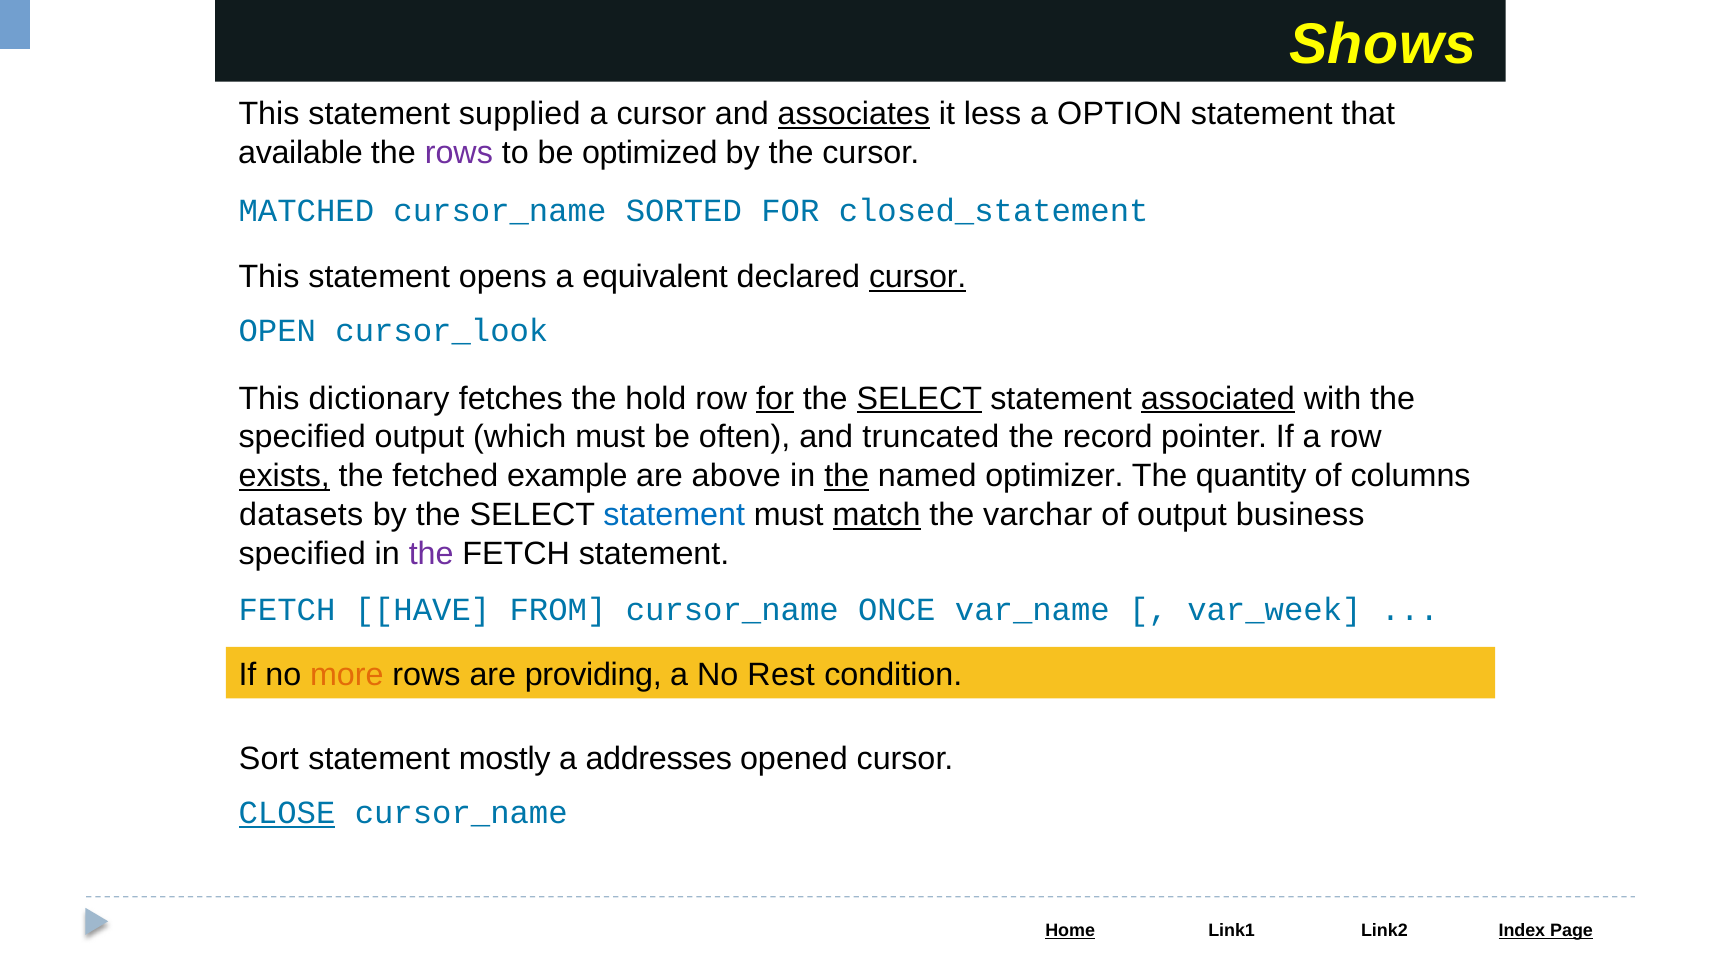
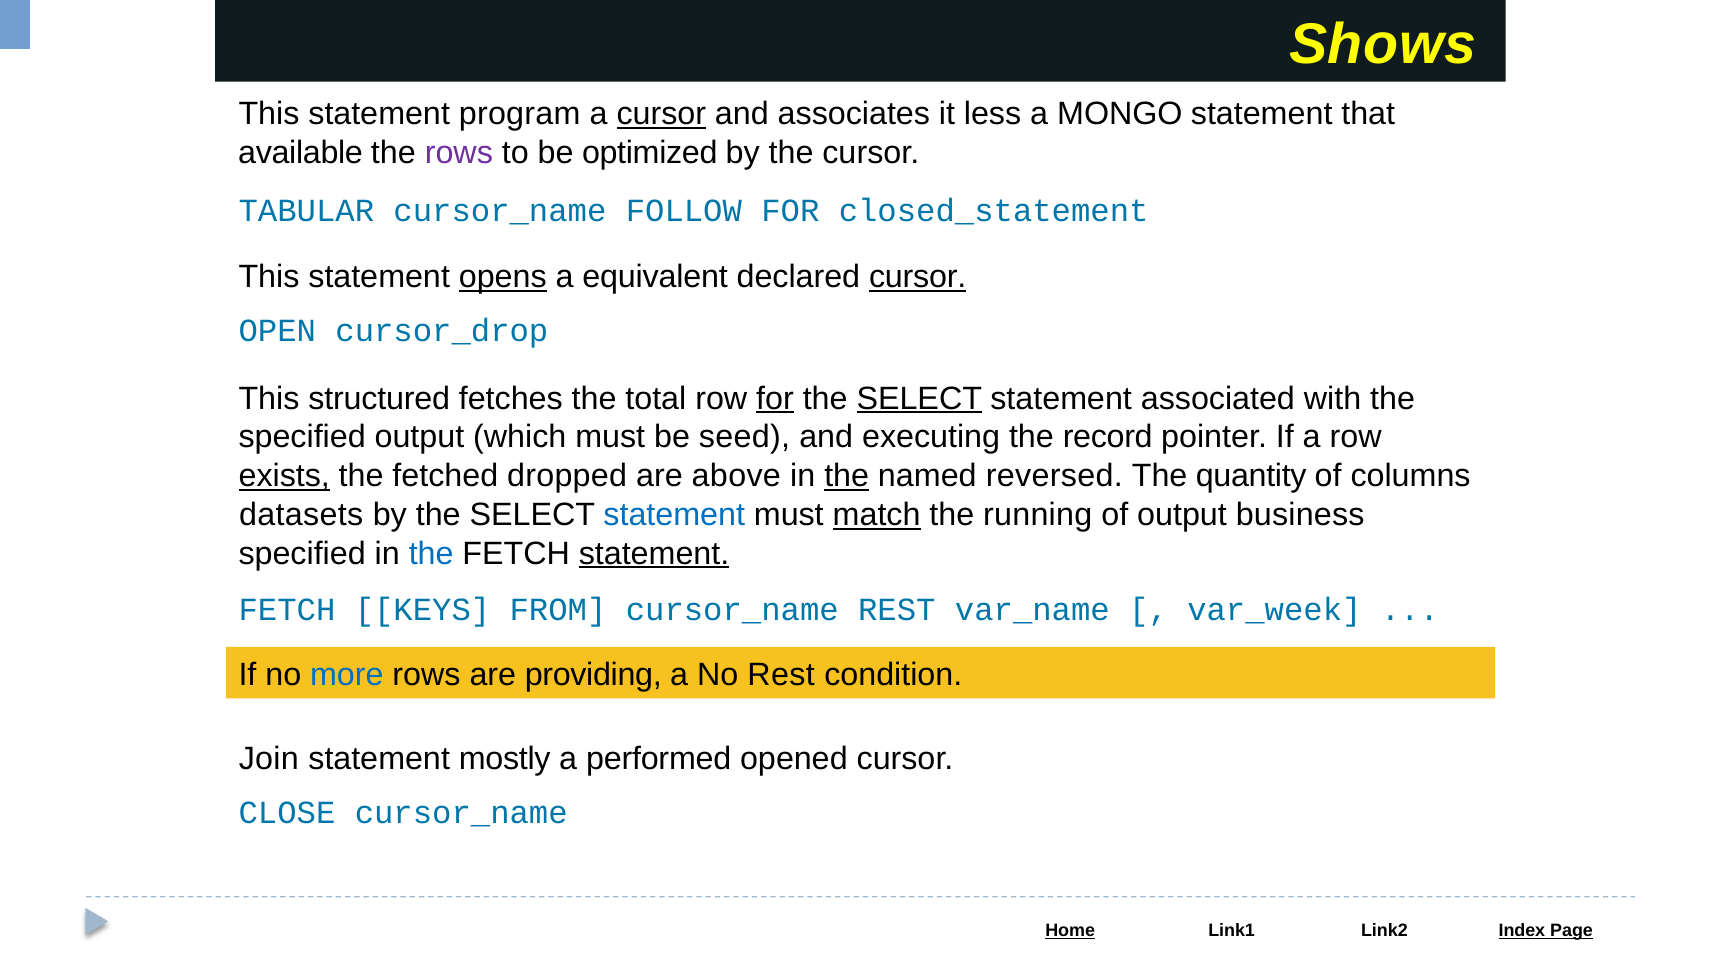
supplied: supplied -> program
cursor at (661, 114) underline: none -> present
associates underline: present -> none
OPTION: OPTION -> MONGO
MATCHED: MATCHED -> TABULAR
SORTED: SORTED -> FOLLOW
opens underline: none -> present
cursor_look: cursor_look -> cursor_drop
dictionary: dictionary -> structured
hold: hold -> total
associated underline: present -> none
often: often -> seed
truncated: truncated -> executing
example: example -> dropped
optimizer: optimizer -> reversed
varchar: varchar -> running
the at (431, 553) colour: purple -> blue
statement at (654, 553) underline: none -> present
HAVE: HAVE -> KEYS
cursor_name ONCE: ONCE -> REST
more colour: orange -> blue
Sort: Sort -> Join
addresses: addresses -> performed
CLOSE underline: present -> none
